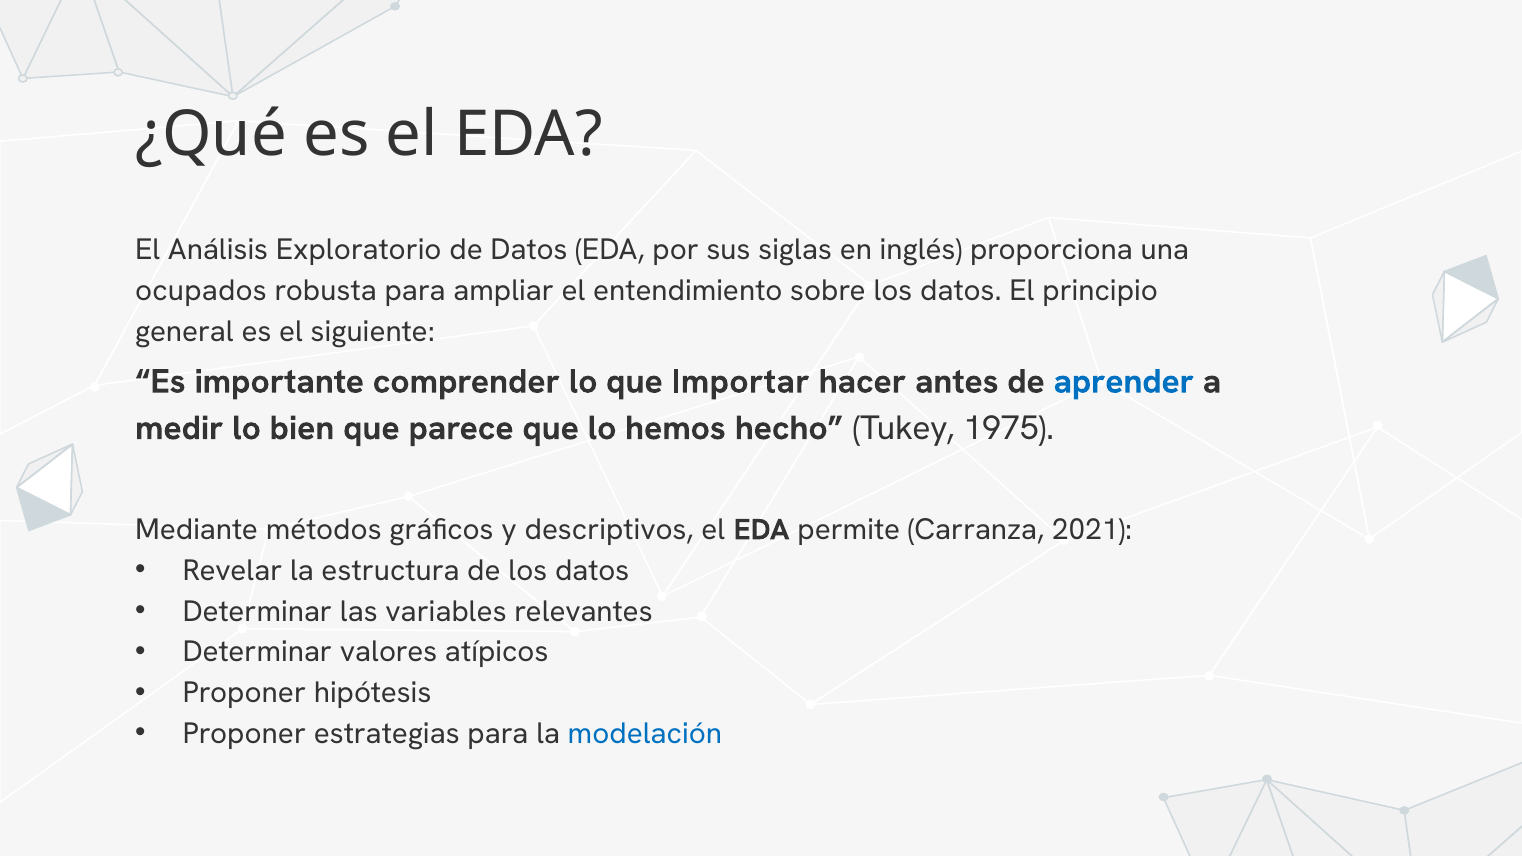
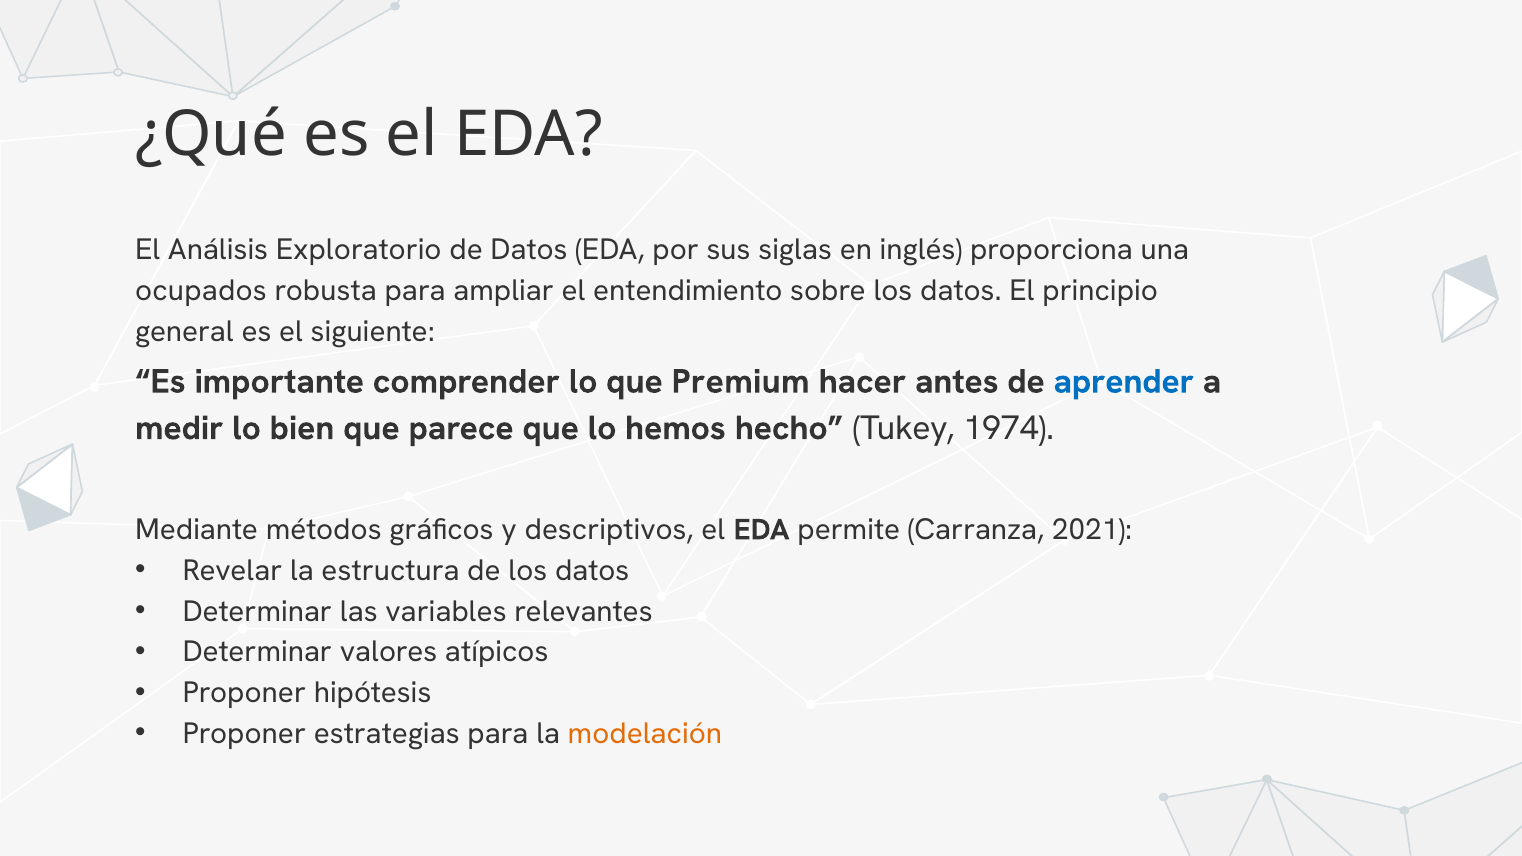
Importar: Importar -> Premium
1975: 1975 -> 1974
modelación colour: blue -> orange
